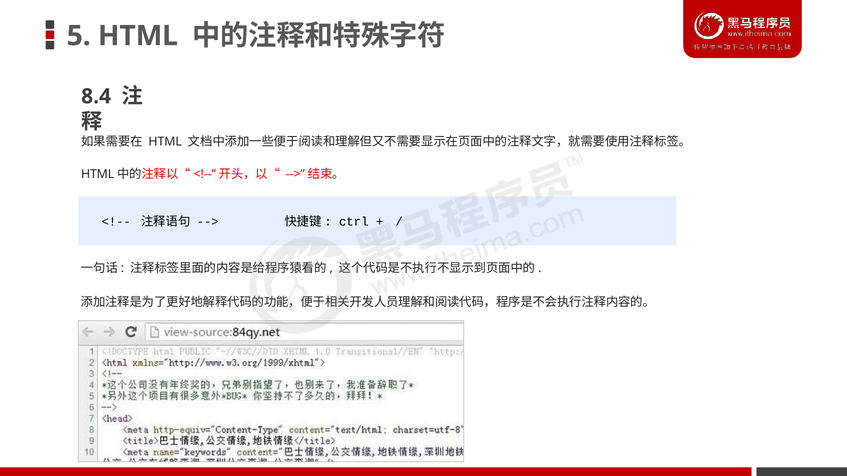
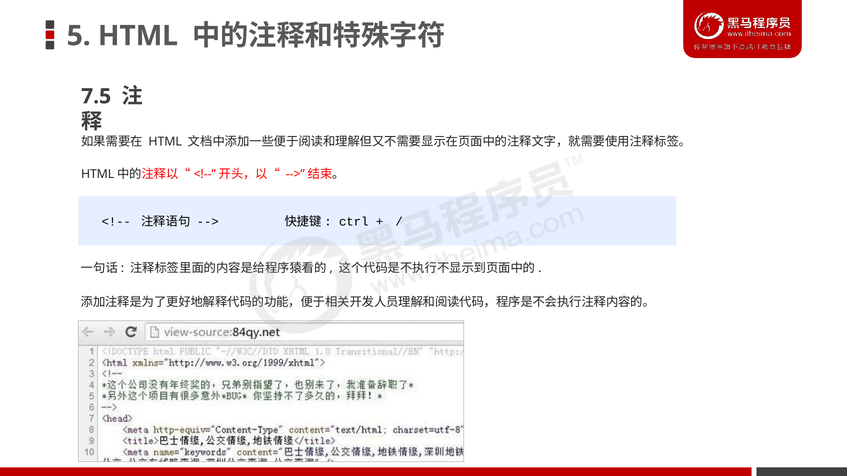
8.4: 8.4 -> 7.5
